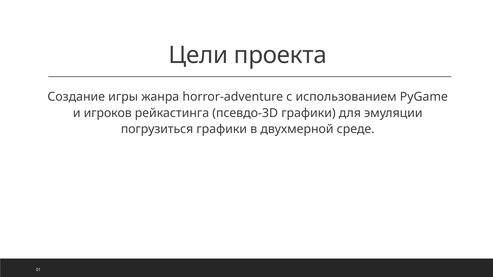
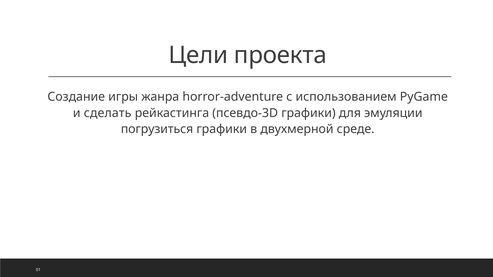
игроков: игроков -> сделать
